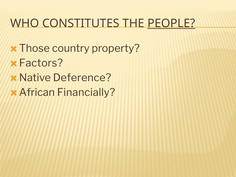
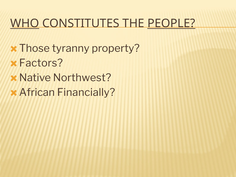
WHO underline: none -> present
country: country -> tyranny
Deference: Deference -> Northwest
